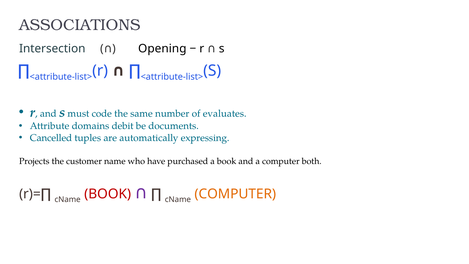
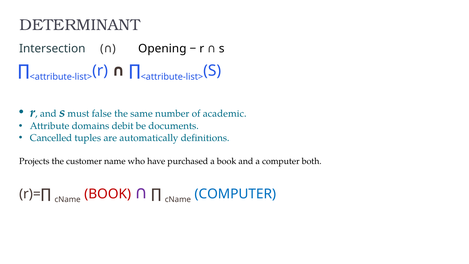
ASSOCIATIONS: ASSOCIATIONS -> DETERMINANT
code: code -> false
evaluates: evaluates -> academic
expressing: expressing -> definitions
COMPUTER at (235, 194) colour: orange -> blue
